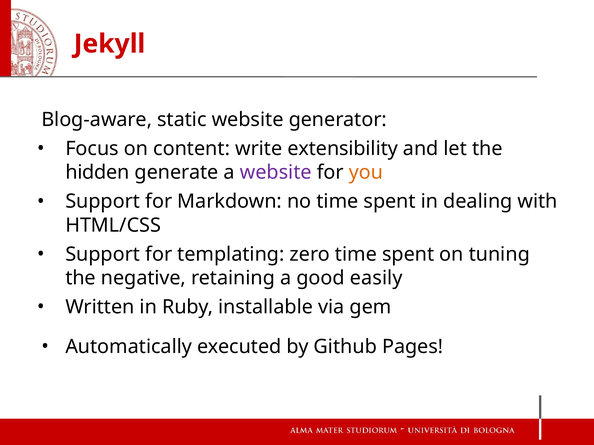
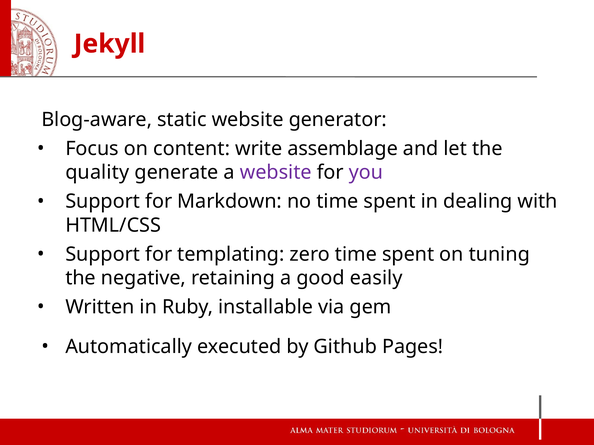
extensibility: extensibility -> assemblage
hidden: hidden -> quality
you colour: orange -> purple
